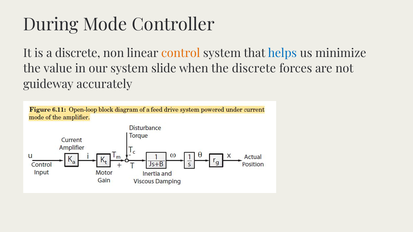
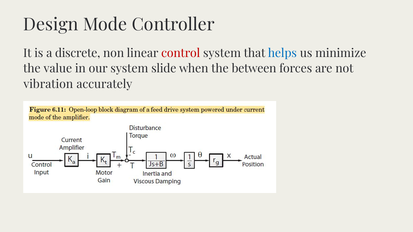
During: During -> Design
control colour: orange -> red
the discrete: discrete -> between
guideway: guideway -> vibration
